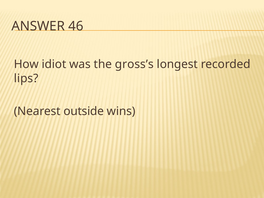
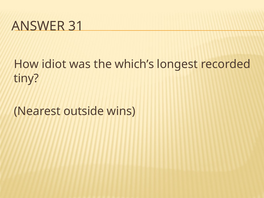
46: 46 -> 31
gross’s: gross’s -> which’s
lips: lips -> tiny
